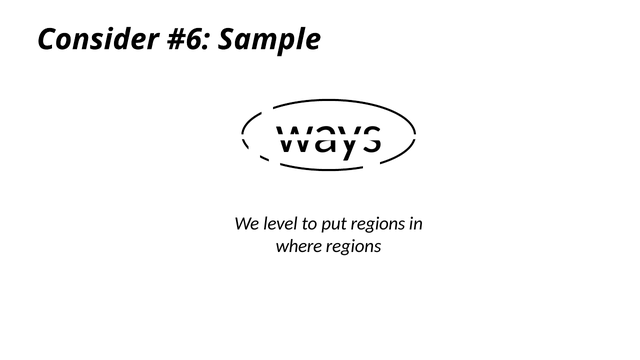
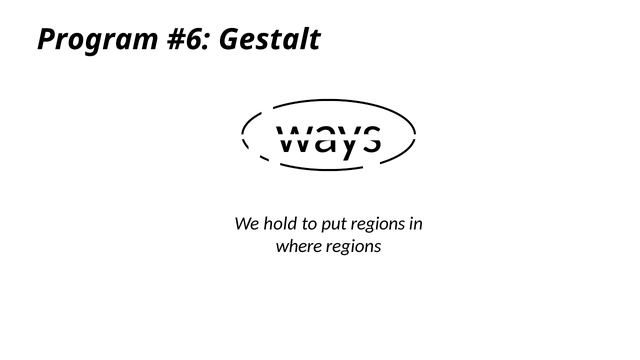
Consider: Consider -> Program
Sample: Sample -> Gestalt
level: level -> hold
